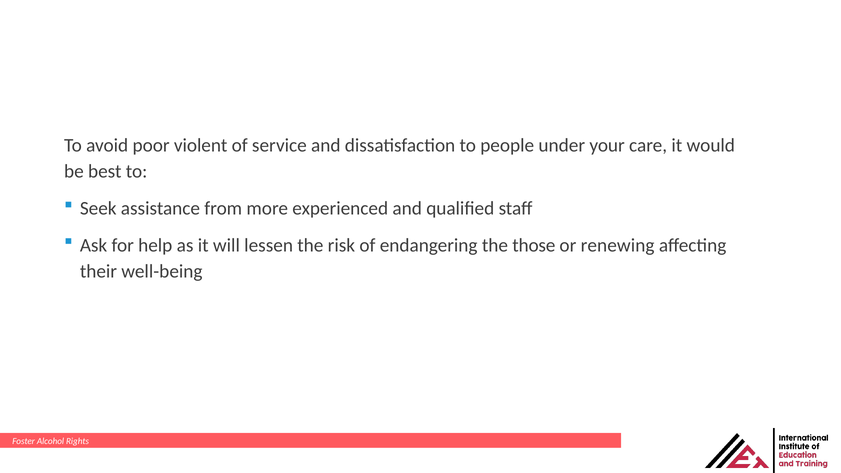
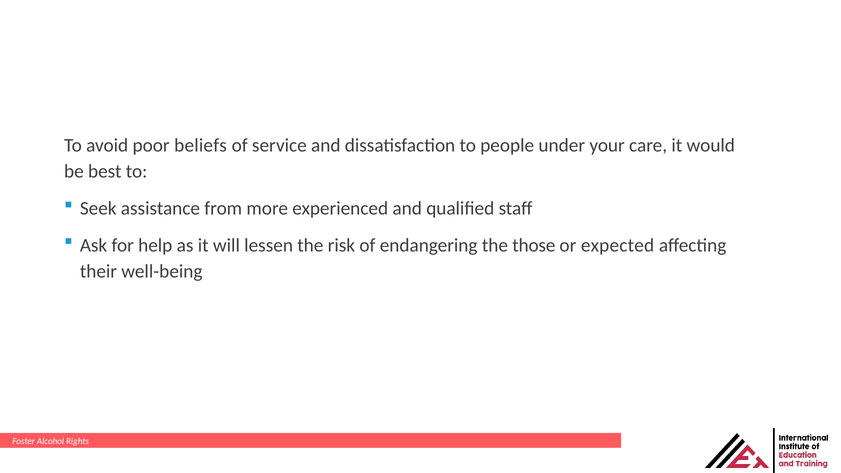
violent: violent -> beliefs
renewing: renewing -> expected
